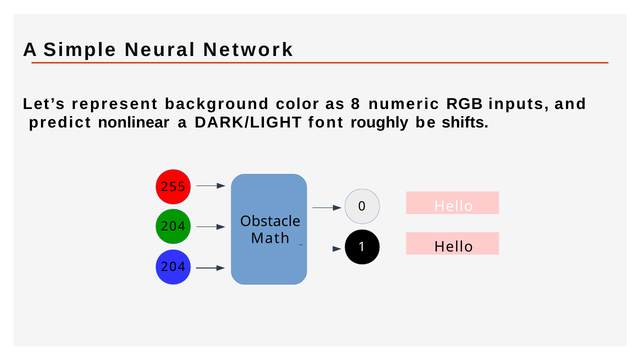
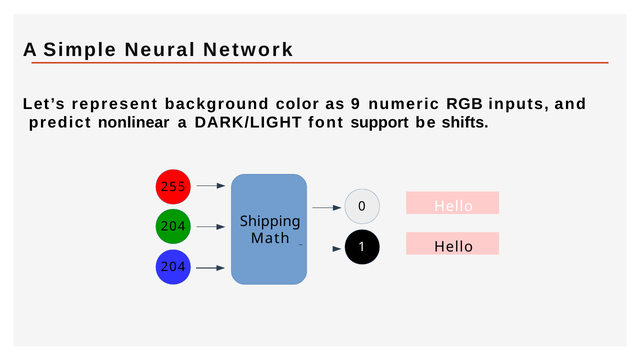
8: 8 -> 9
roughly: roughly -> support
Obstacle: Obstacle -> Shipping
